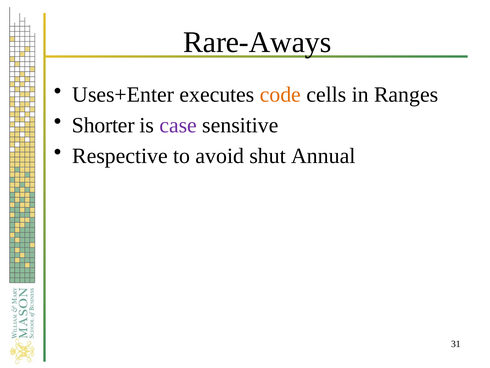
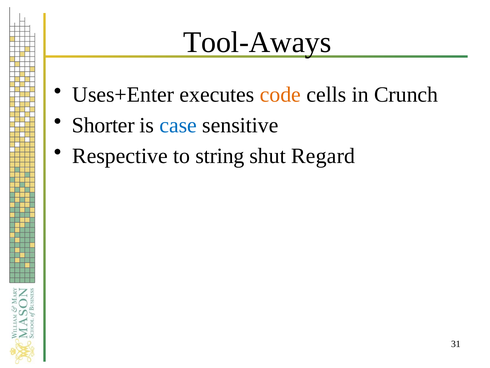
Rare-Aways: Rare-Aways -> Tool-Aways
Ranges: Ranges -> Crunch
case colour: purple -> blue
avoid: avoid -> string
Annual: Annual -> Regard
